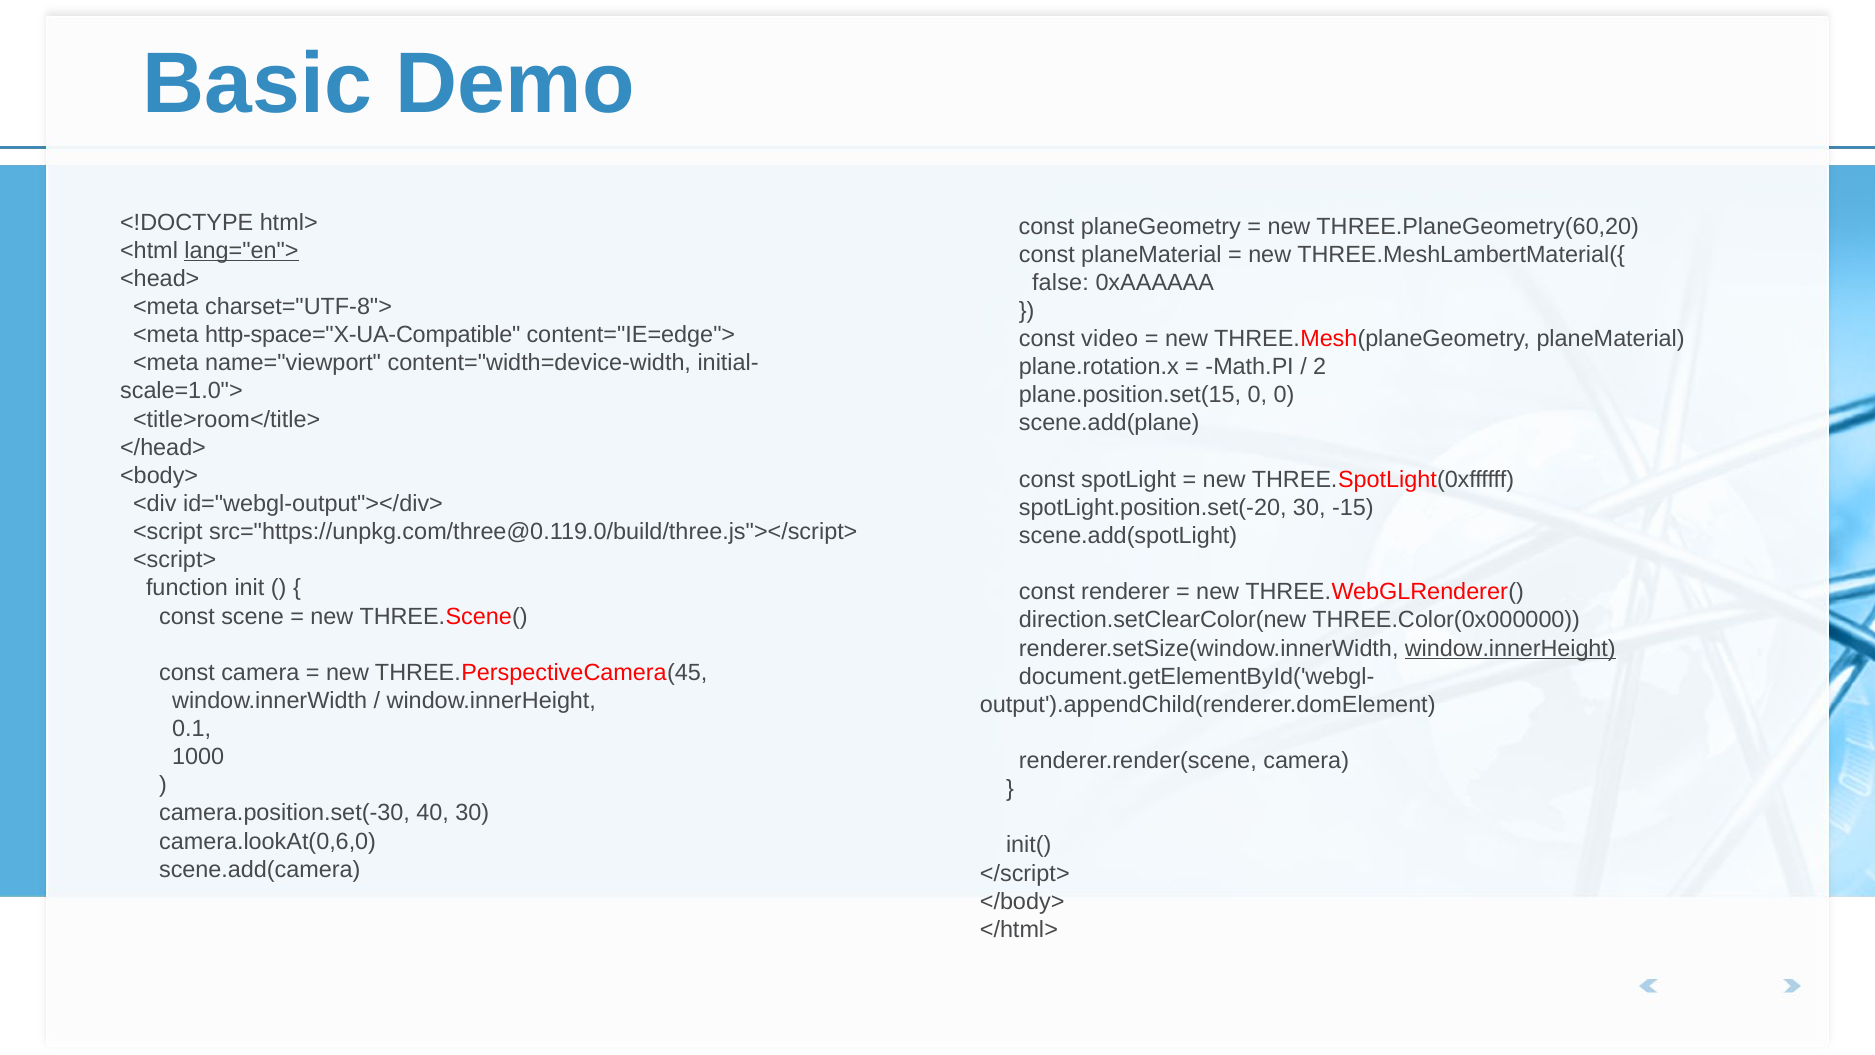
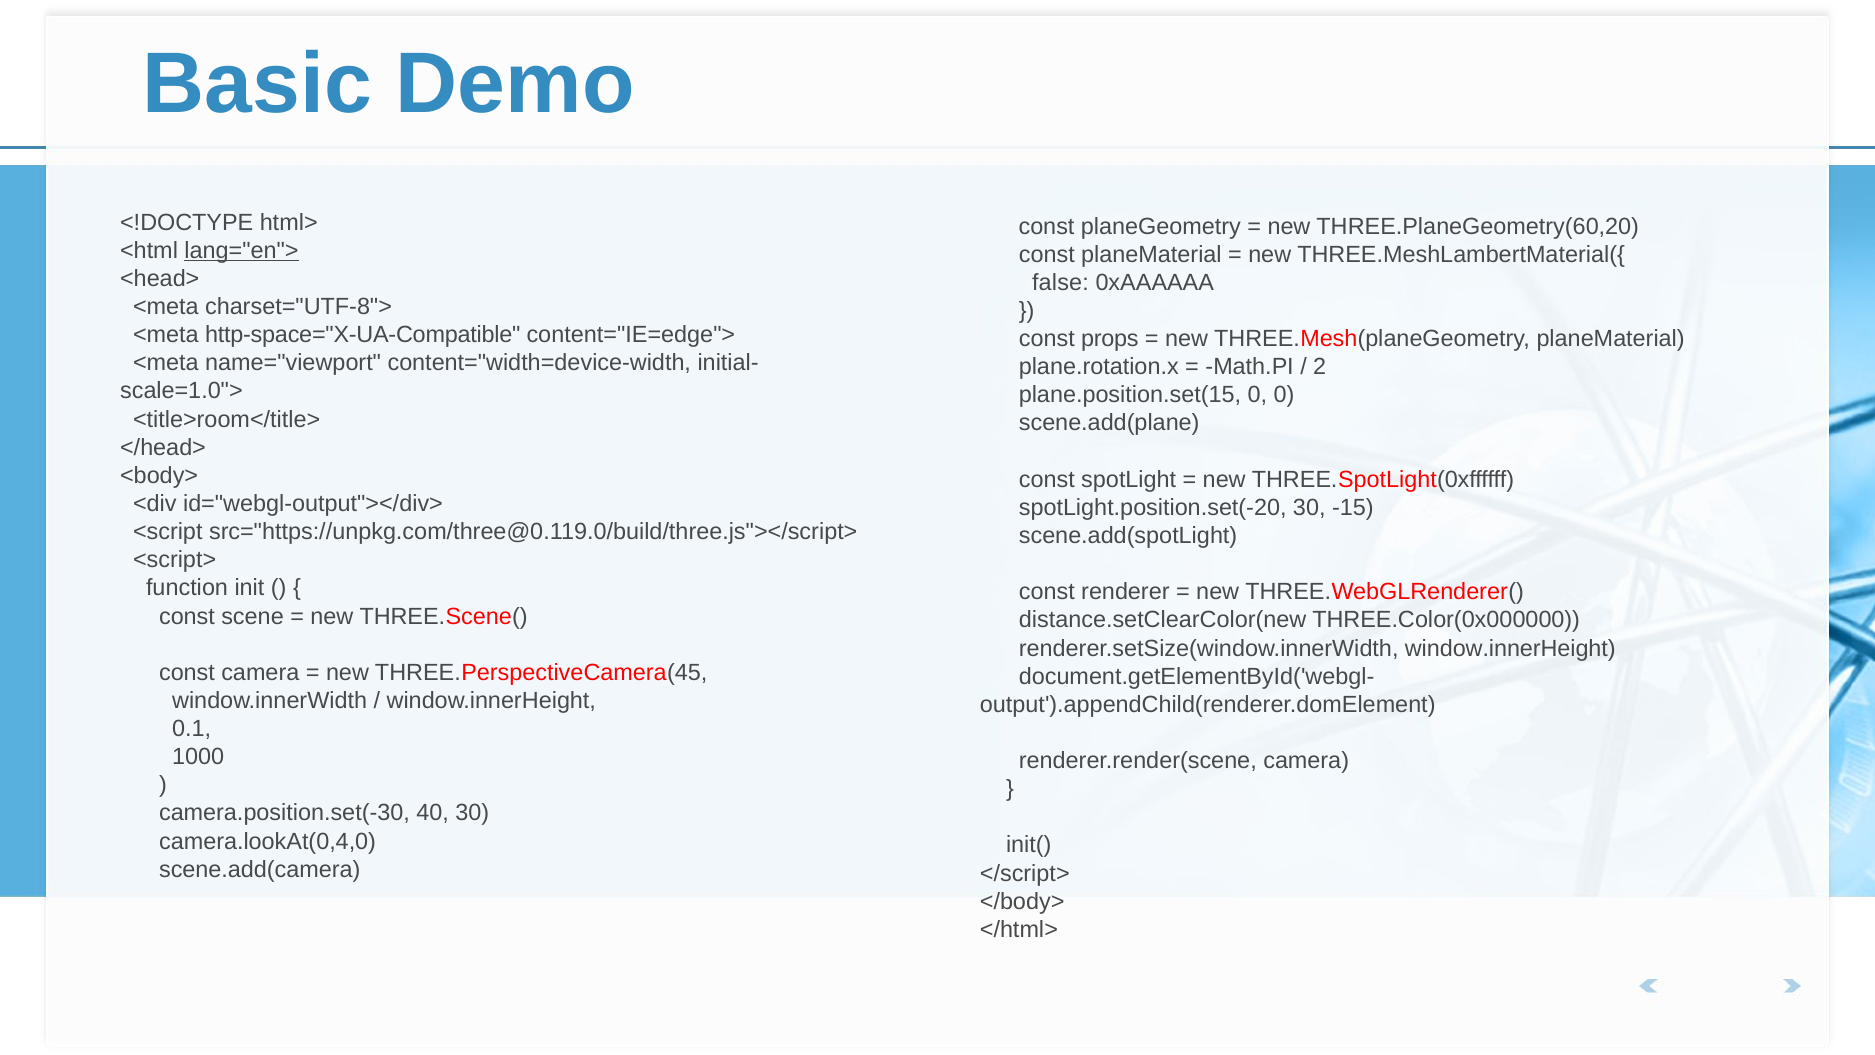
video: video -> props
direction.setClearColor(new: direction.setClearColor(new -> distance.setClearColor(new
window.innerHeight at (1510, 648) underline: present -> none
camera.lookAt(0,6,0: camera.lookAt(0,6,0 -> camera.lookAt(0,4,0
